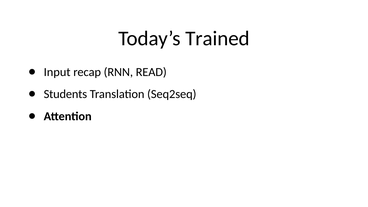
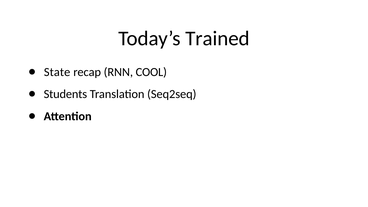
Input: Input -> State
READ: READ -> COOL
